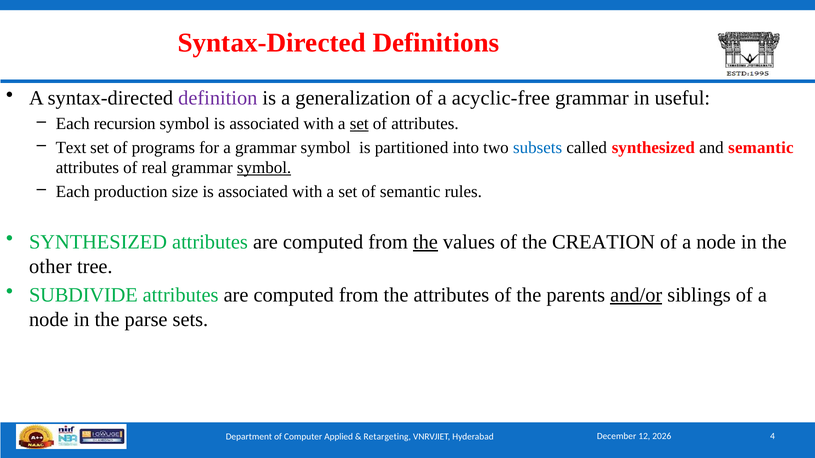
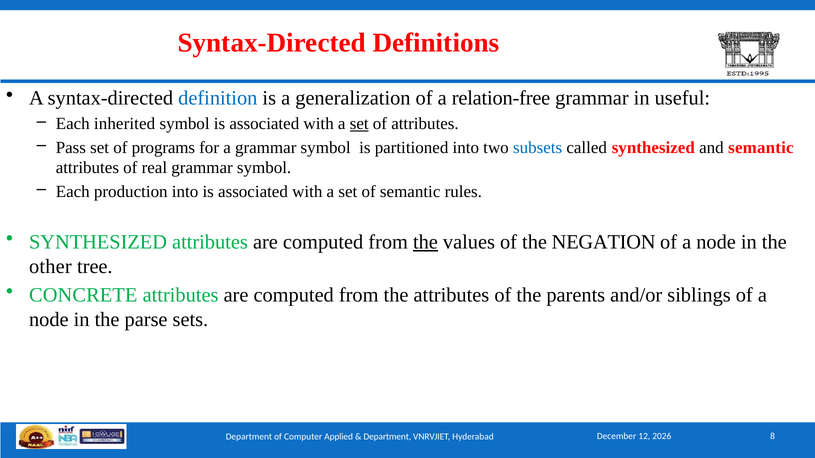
definition colour: purple -> blue
acyclic-free: acyclic-free -> relation-free
recursion: recursion -> inherited
Text: Text -> Pass
symbol at (264, 168) underline: present -> none
production size: size -> into
CREATION: CREATION -> NEGATION
SUBDIVIDE: SUBDIVIDE -> CONCRETE
and/or underline: present -> none
Retargeting at (387, 437): Retargeting -> Department
4: 4 -> 8
